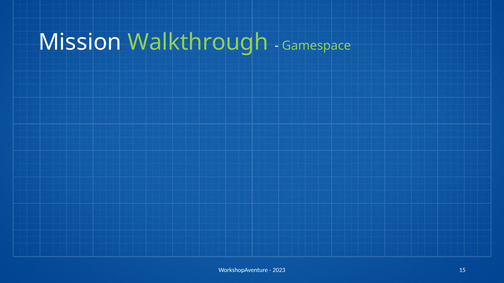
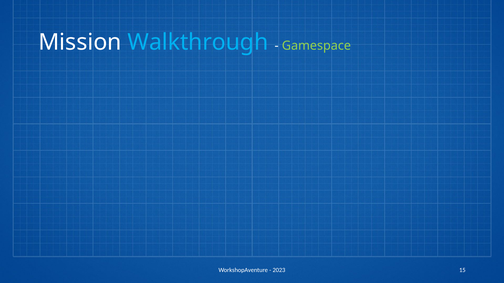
Walkthrough colour: light green -> light blue
